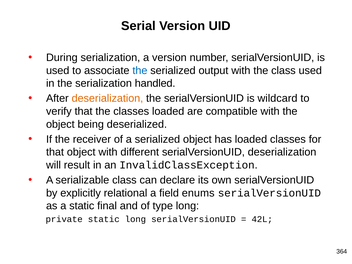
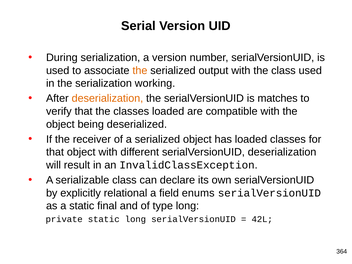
the at (140, 70) colour: blue -> orange
handled: handled -> working
wildcard: wildcard -> matches
